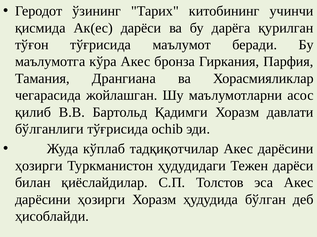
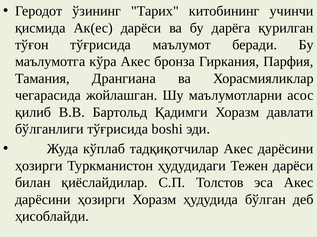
ochib: ochib -> boshi
